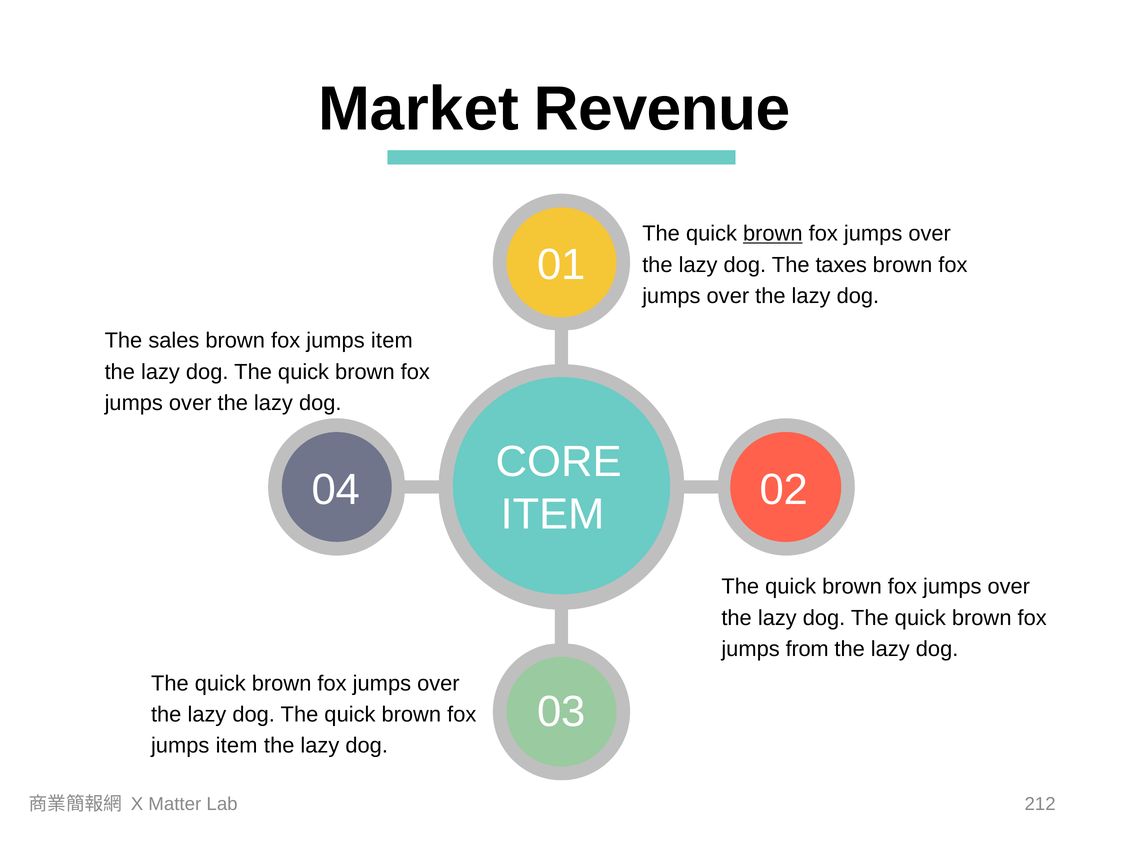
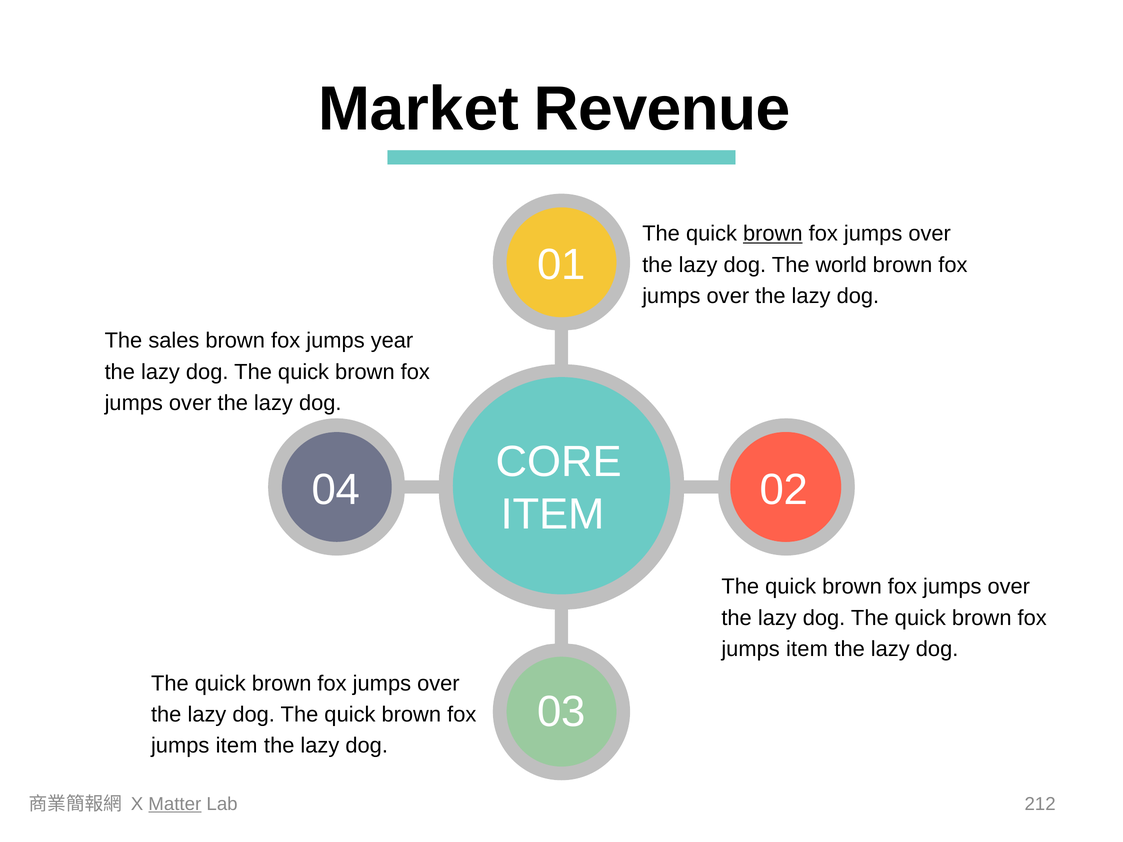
taxes: taxes -> world
item at (392, 341): item -> year
from at (807, 649): from -> item
Matter underline: none -> present
